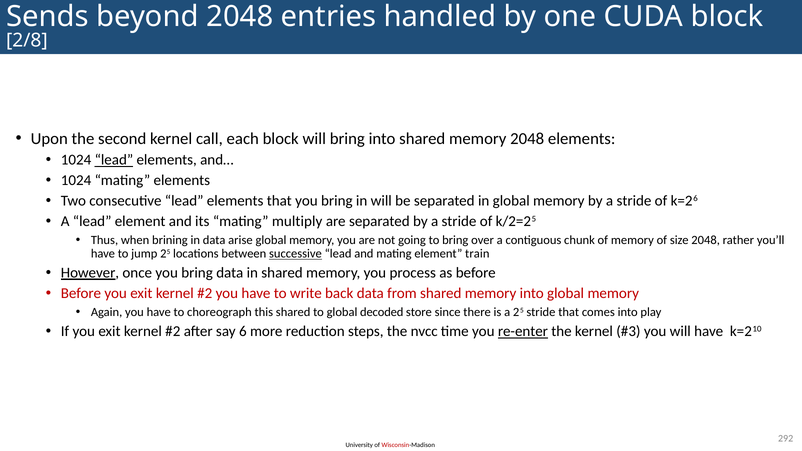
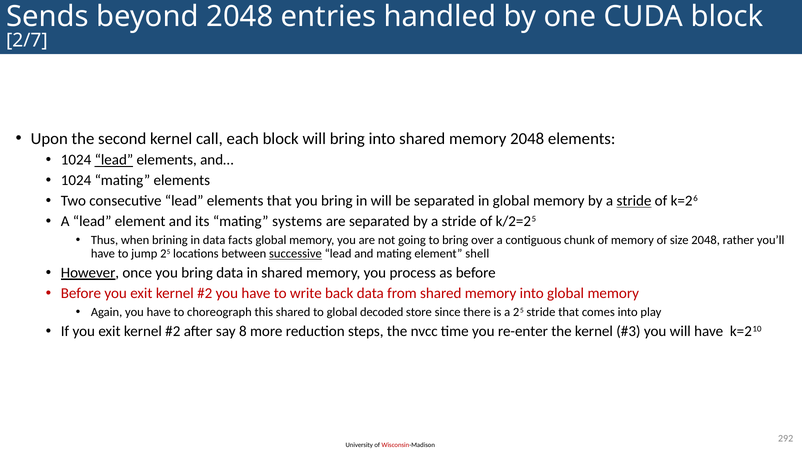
2/8: 2/8 -> 2/7
stride at (634, 201) underline: none -> present
multiply: multiply -> systems
arise: arise -> facts
train: train -> shell
6: 6 -> 8
re-enter underline: present -> none
